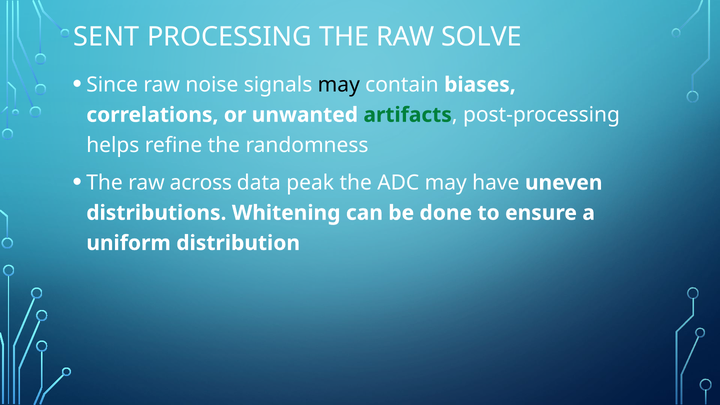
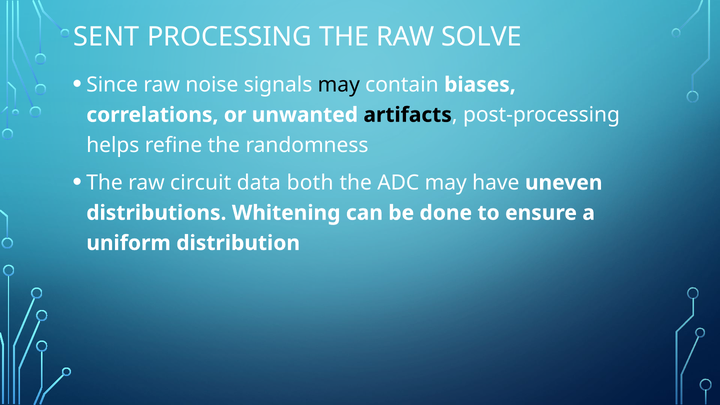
artifacts colour: green -> black
across: across -> circuit
peak: peak -> both
